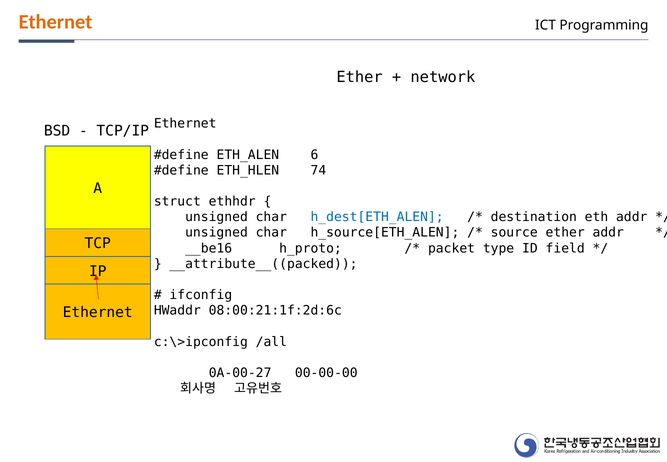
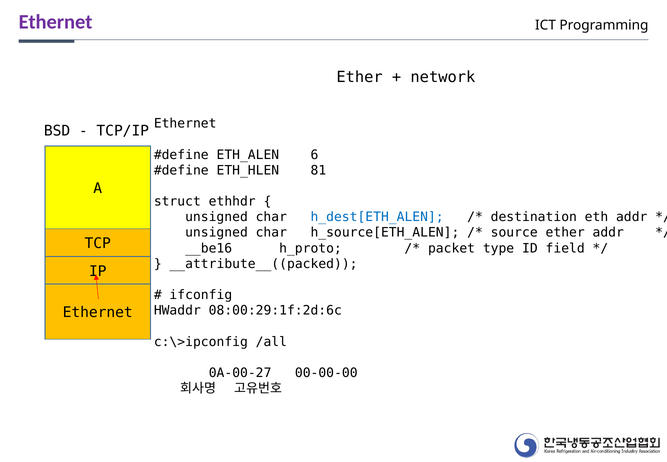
Ethernet at (56, 22) colour: orange -> purple
74: 74 -> 81
08:00:21:1f:2d:6c: 08:00:21:1f:2d:6c -> 08:00:29:1f:2d:6c
